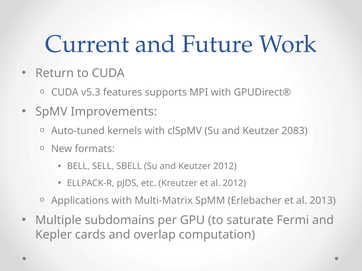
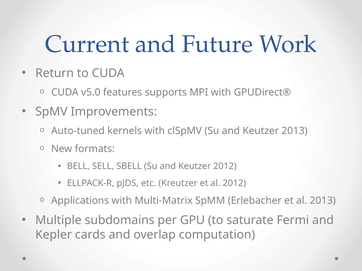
v5.3: v5.3 -> v5.0
Keutzer 2083: 2083 -> 2013
